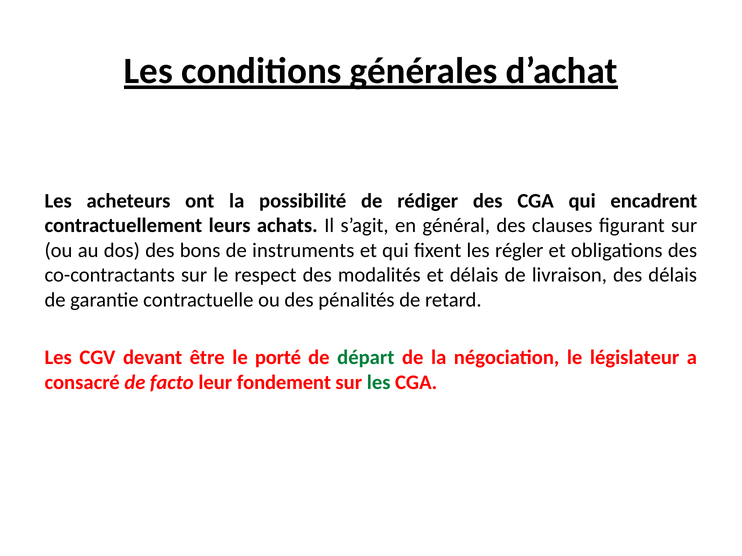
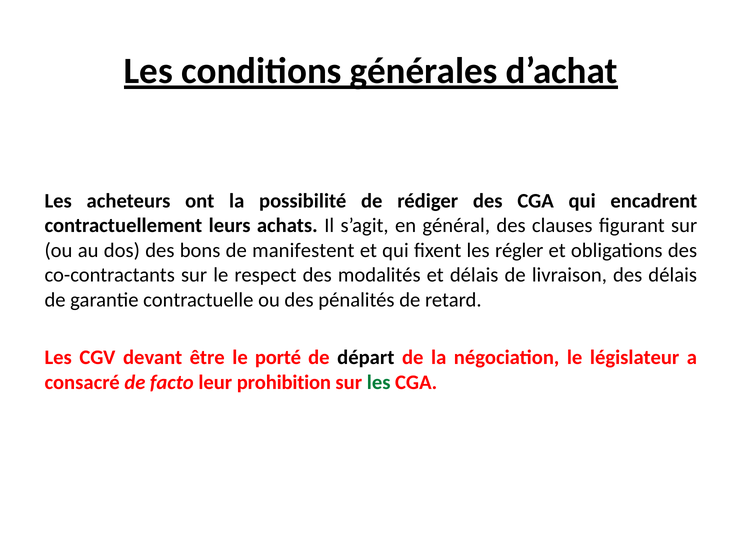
instruments: instruments -> manifestent
départ colour: green -> black
fondement: fondement -> prohibition
